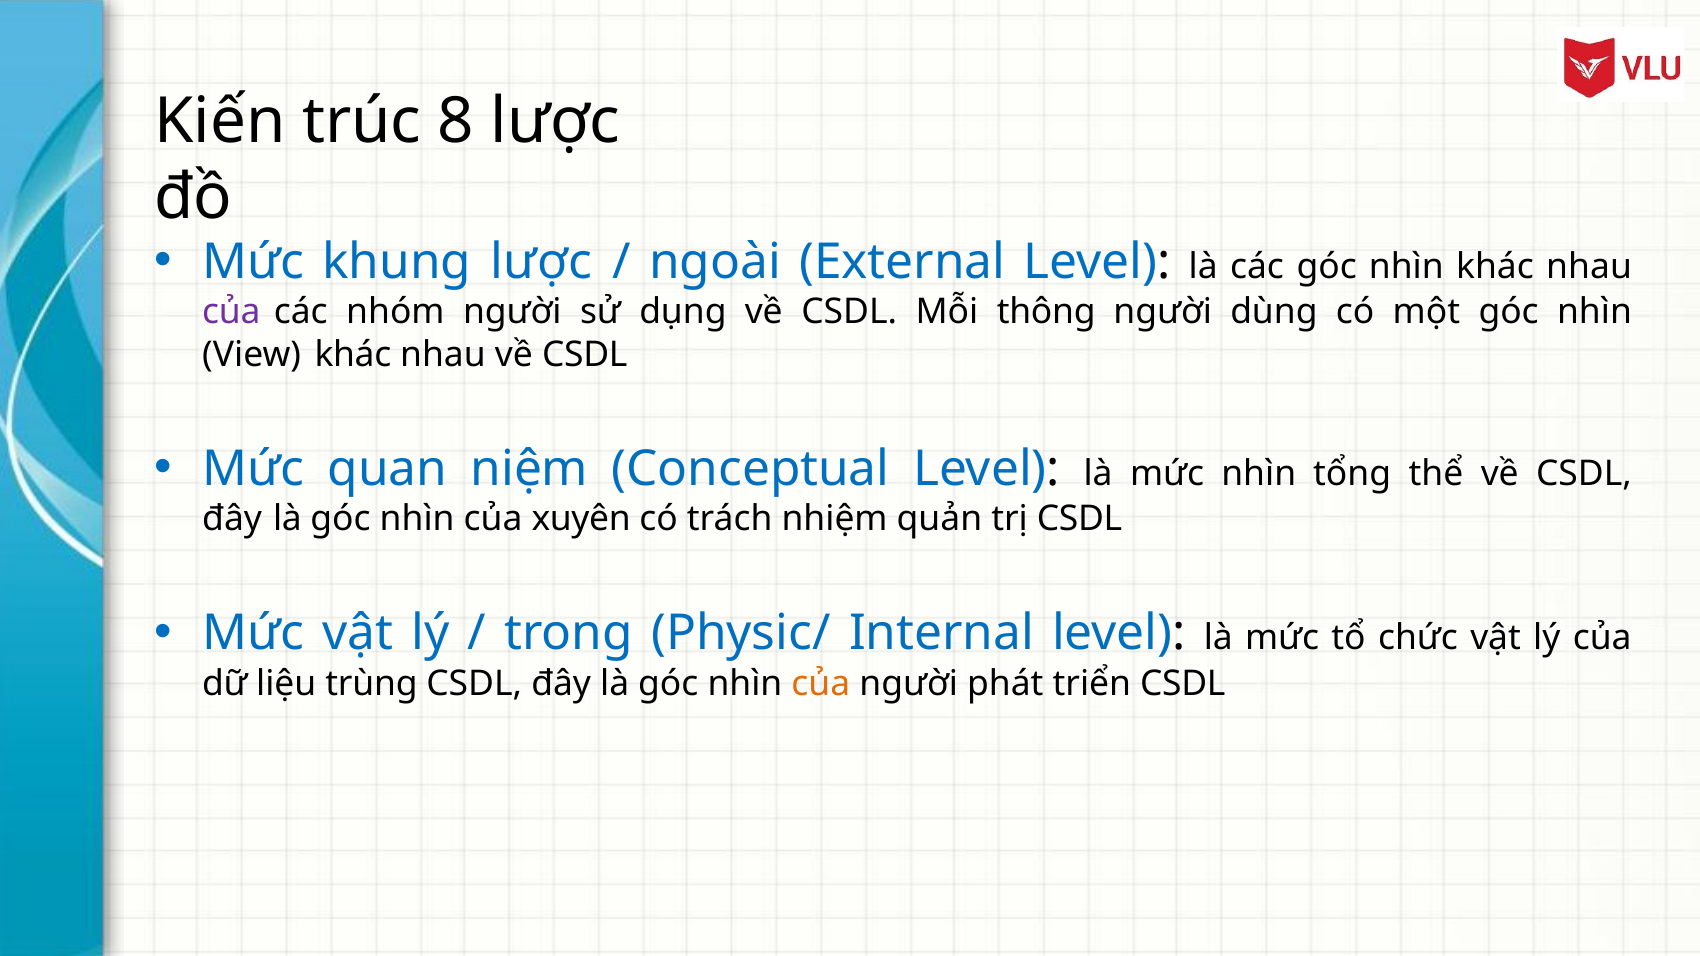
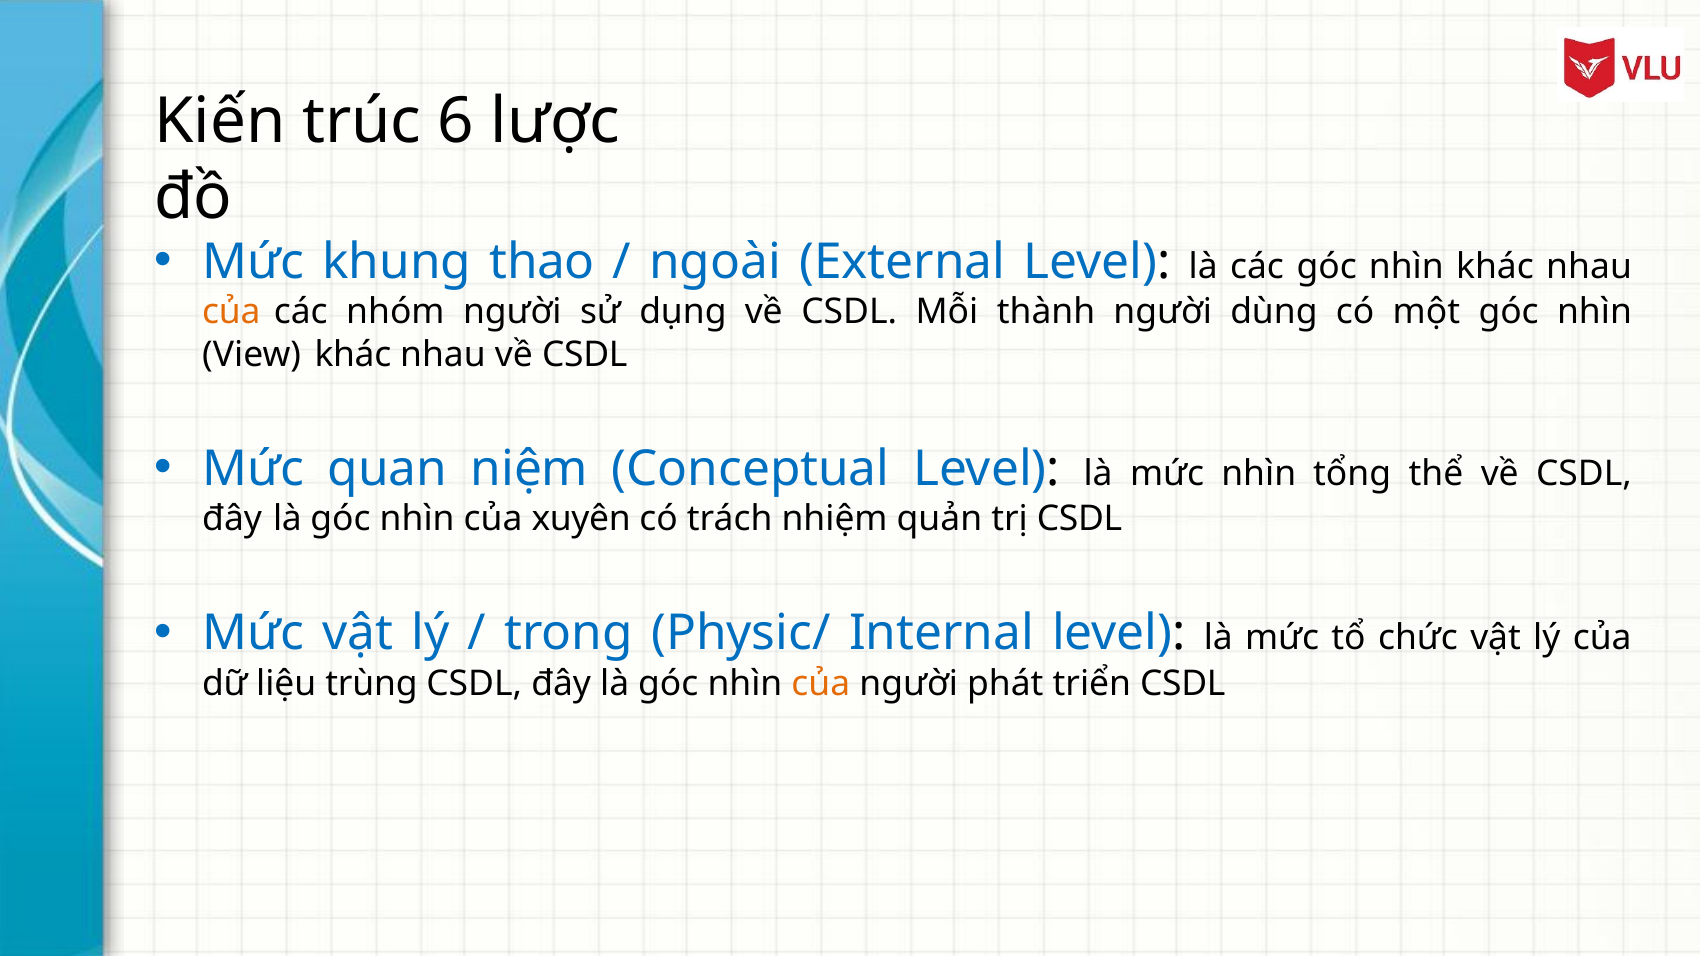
8: 8 -> 6
khung lược: lược -> thao
của at (231, 312) colour: purple -> orange
thông: thông -> thành
